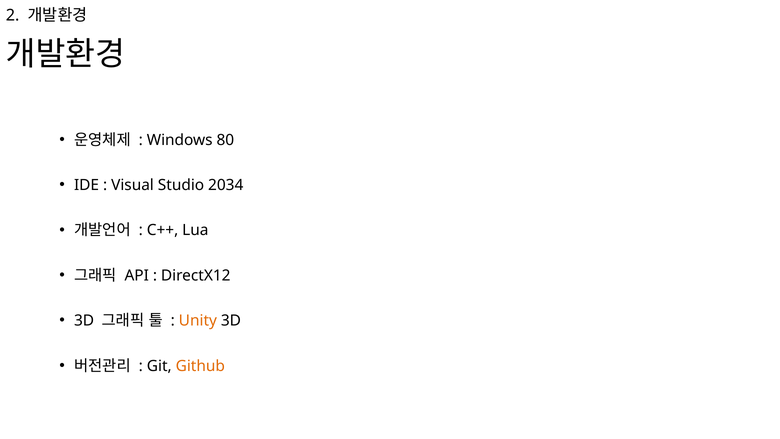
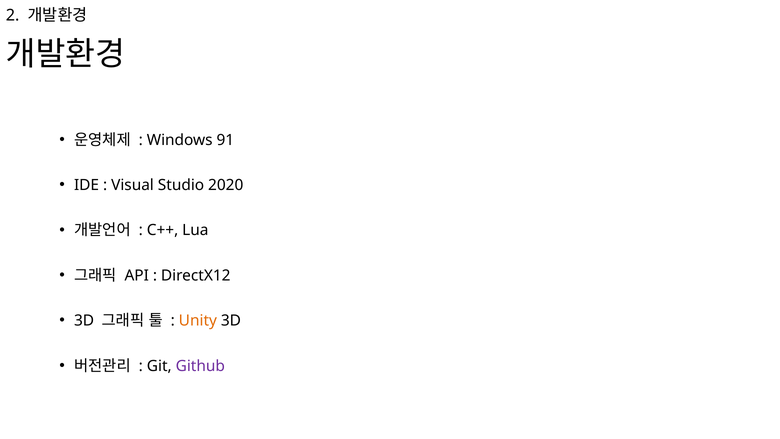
80: 80 -> 91
2034: 2034 -> 2020
Github colour: orange -> purple
